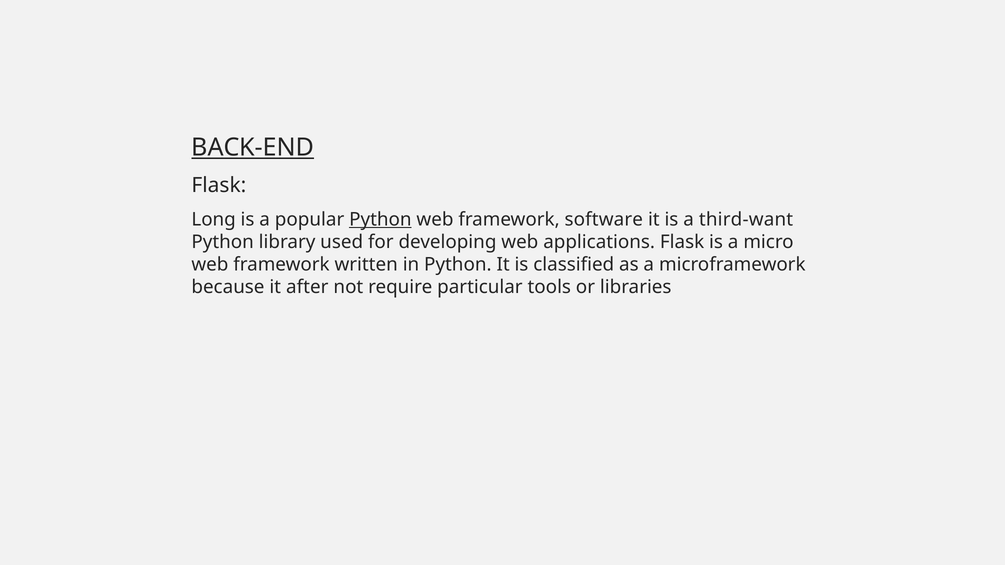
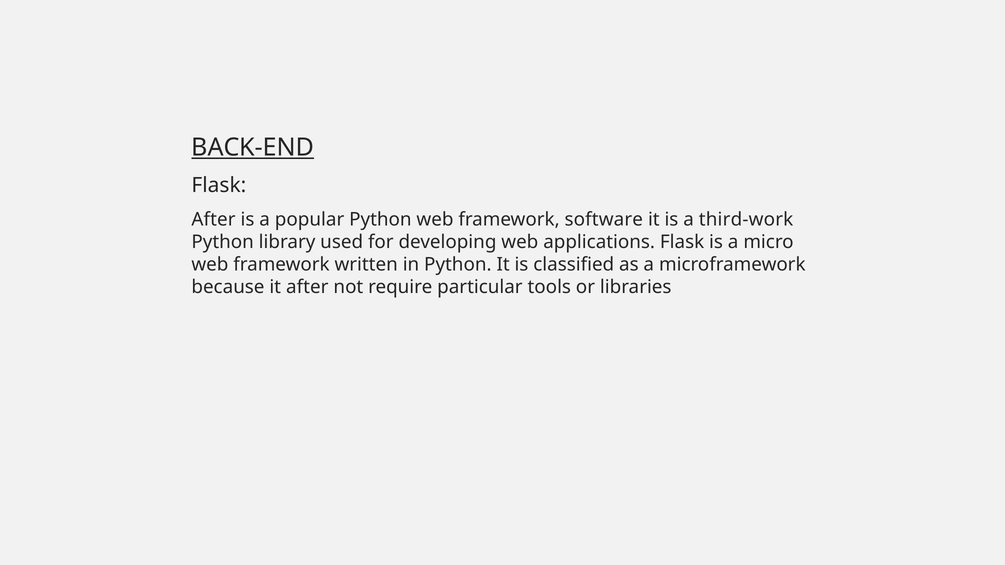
Long at (214, 219): Long -> After
Python at (380, 219) underline: present -> none
third-want: third-want -> third-work
